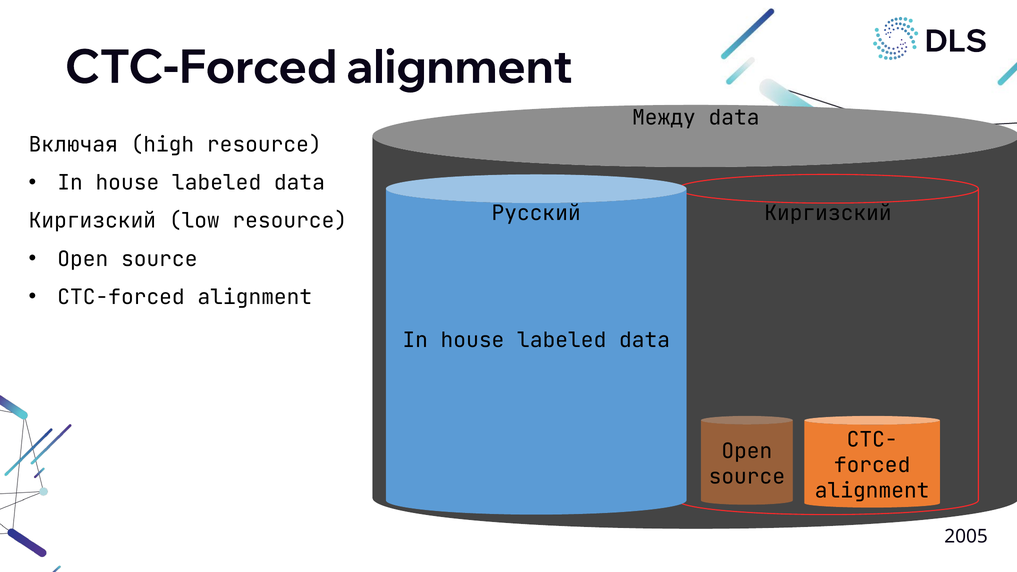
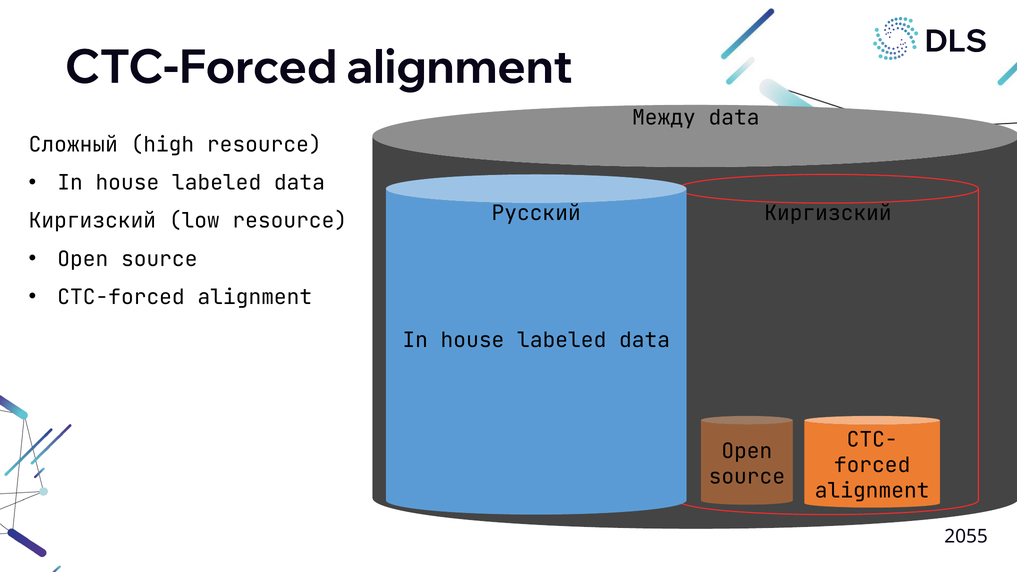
Включая: Включая -> Сложный
2005: 2005 -> 2055
